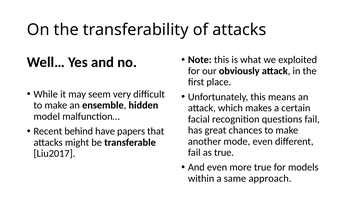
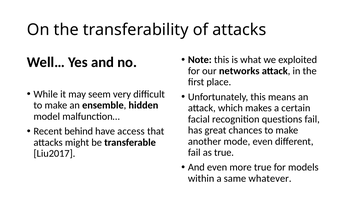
obviously: obviously -> networks
papers: papers -> access
approach: approach -> whatever
